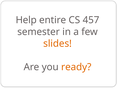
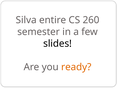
Help: Help -> Silva
457: 457 -> 260
slides colour: orange -> black
